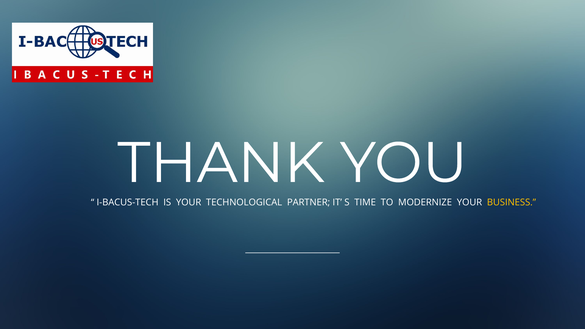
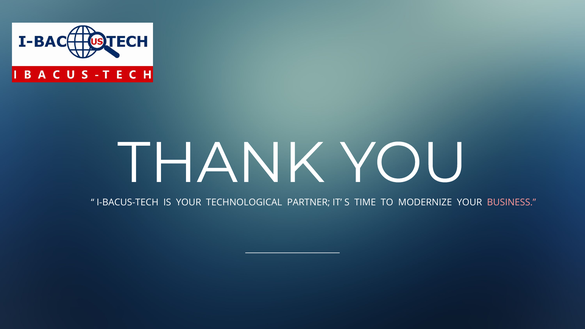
BUSINESS colour: yellow -> pink
